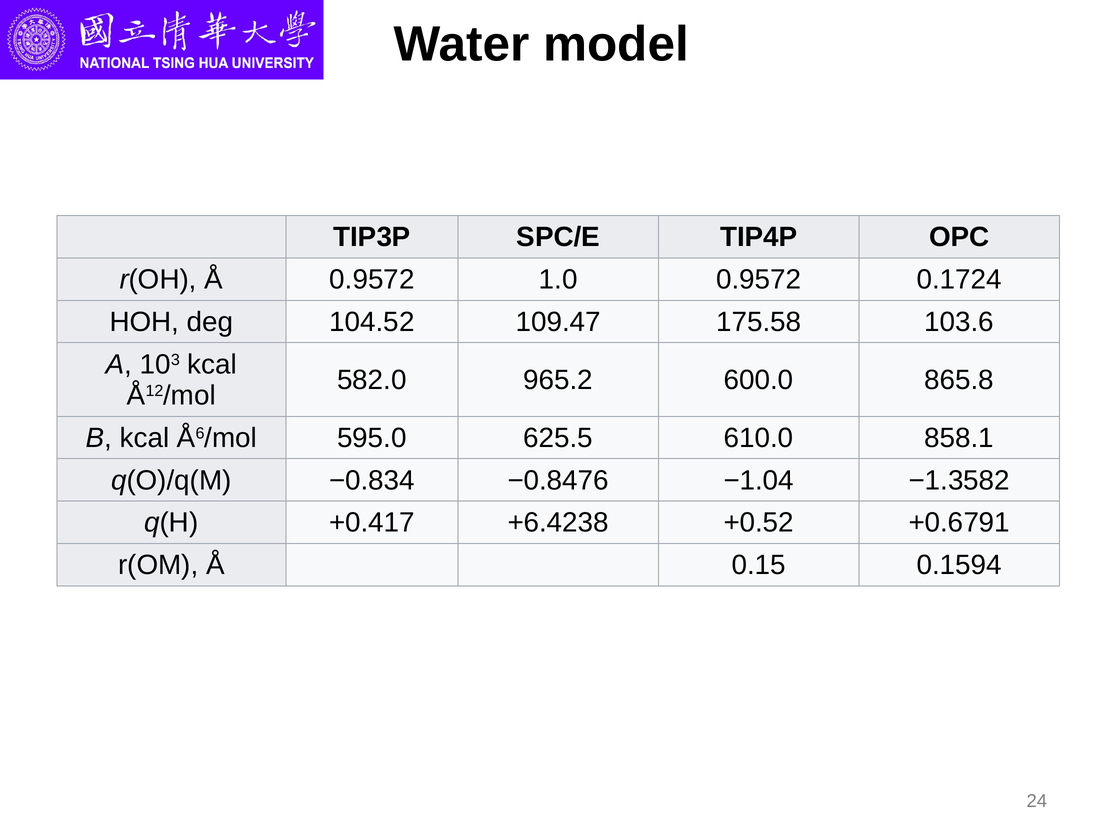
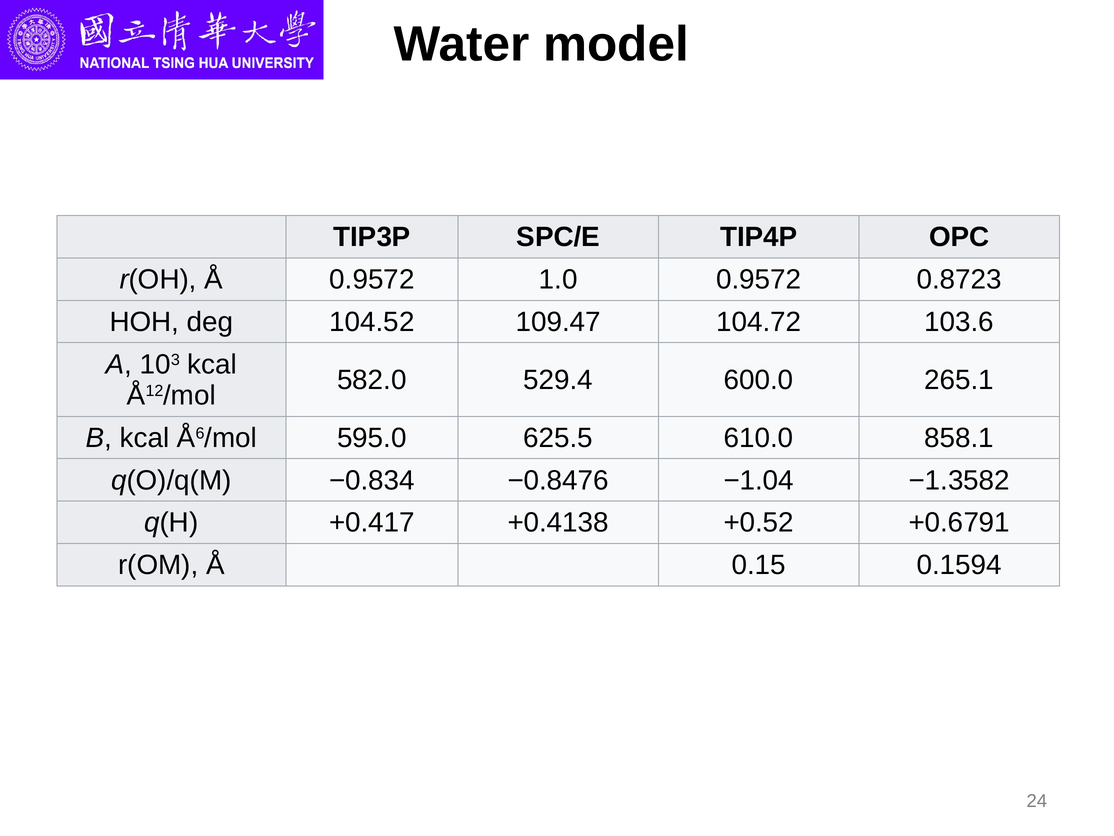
0.1724: 0.1724 -> 0.8723
175.58: 175.58 -> 104.72
965.2: 965.2 -> 529.4
865.8: 865.8 -> 265.1
+6.4238: +6.4238 -> +0.4138
